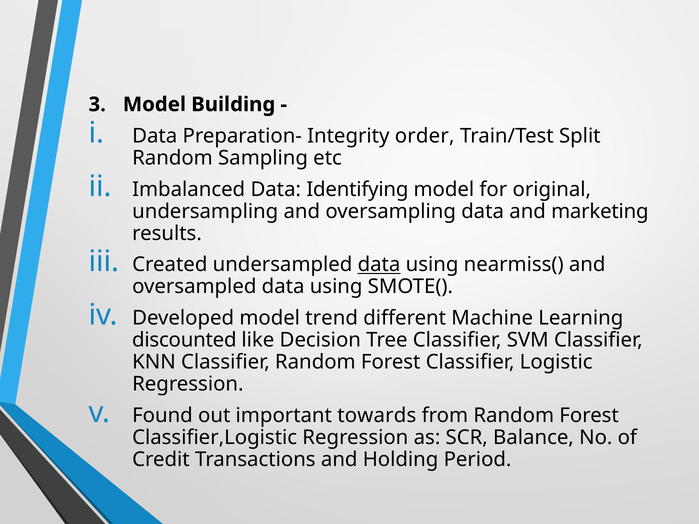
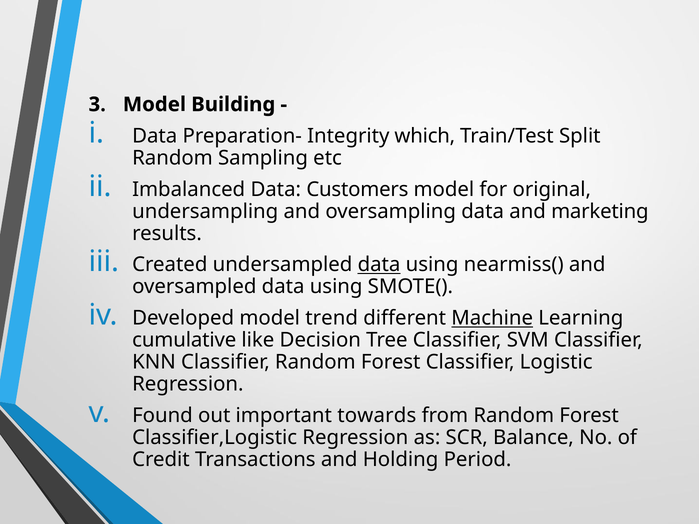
order: order -> which
Identifying: Identifying -> Customers
Machine underline: none -> present
discounted: discounted -> cumulative
